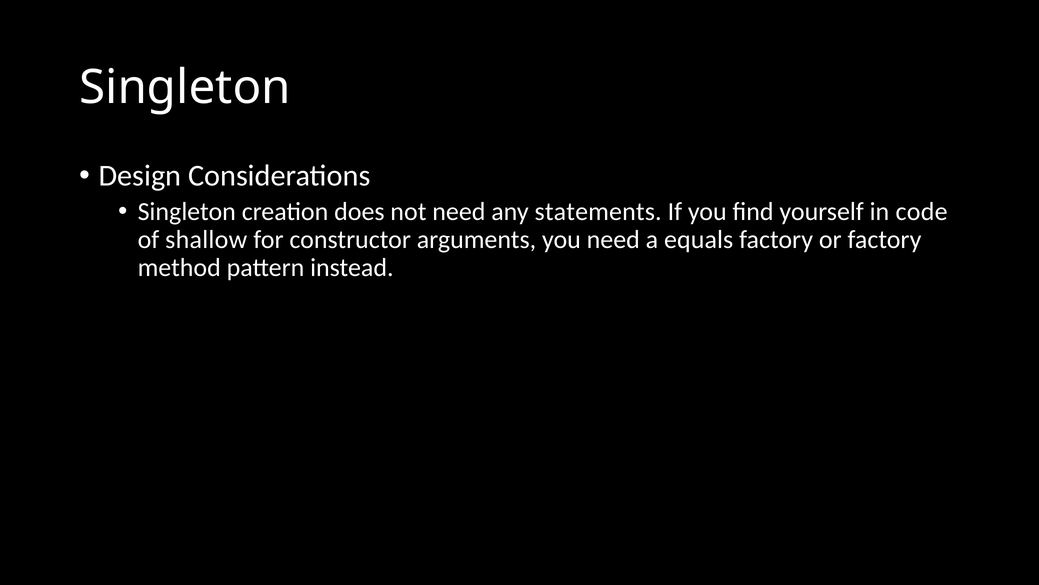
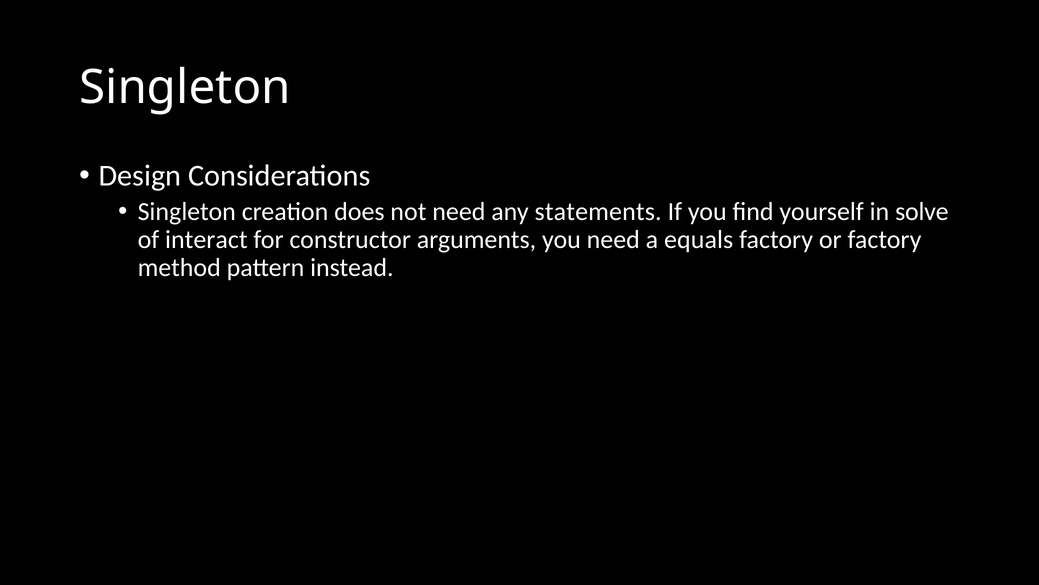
code: code -> solve
shallow: shallow -> interact
